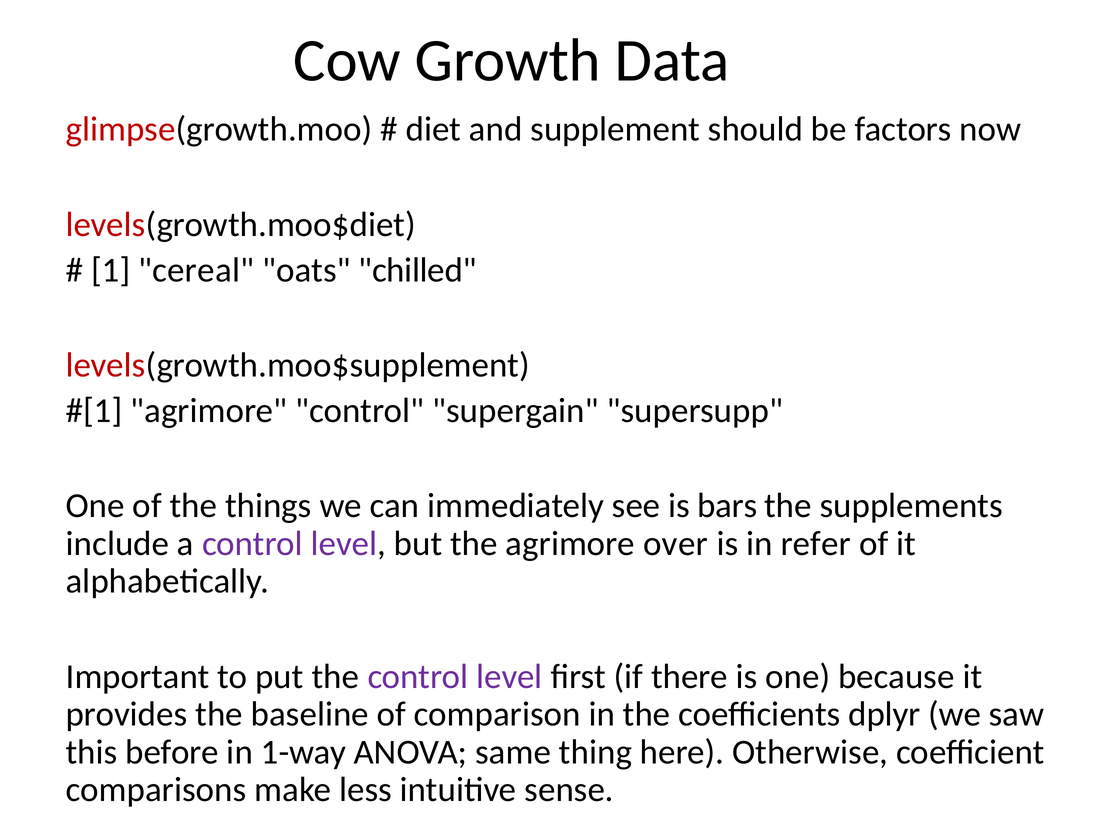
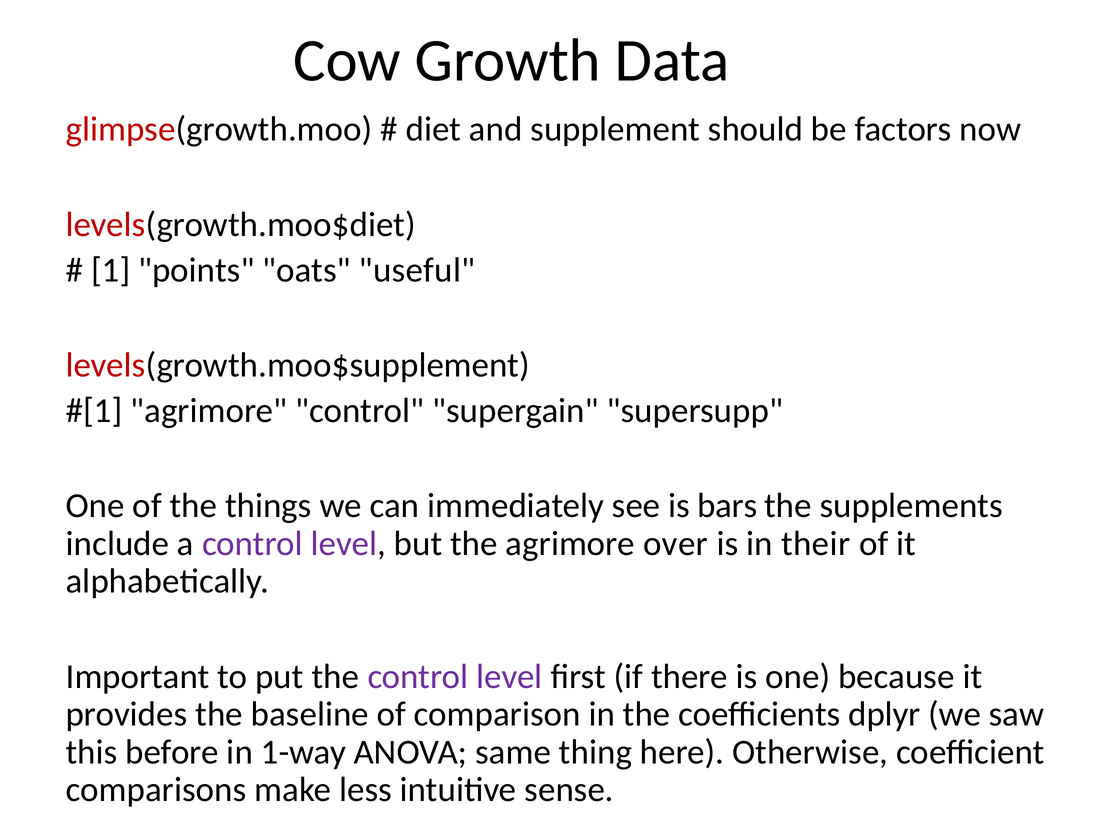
cereal: cereal -> points
chilled: chilled -> useful
refer: refer -> their
